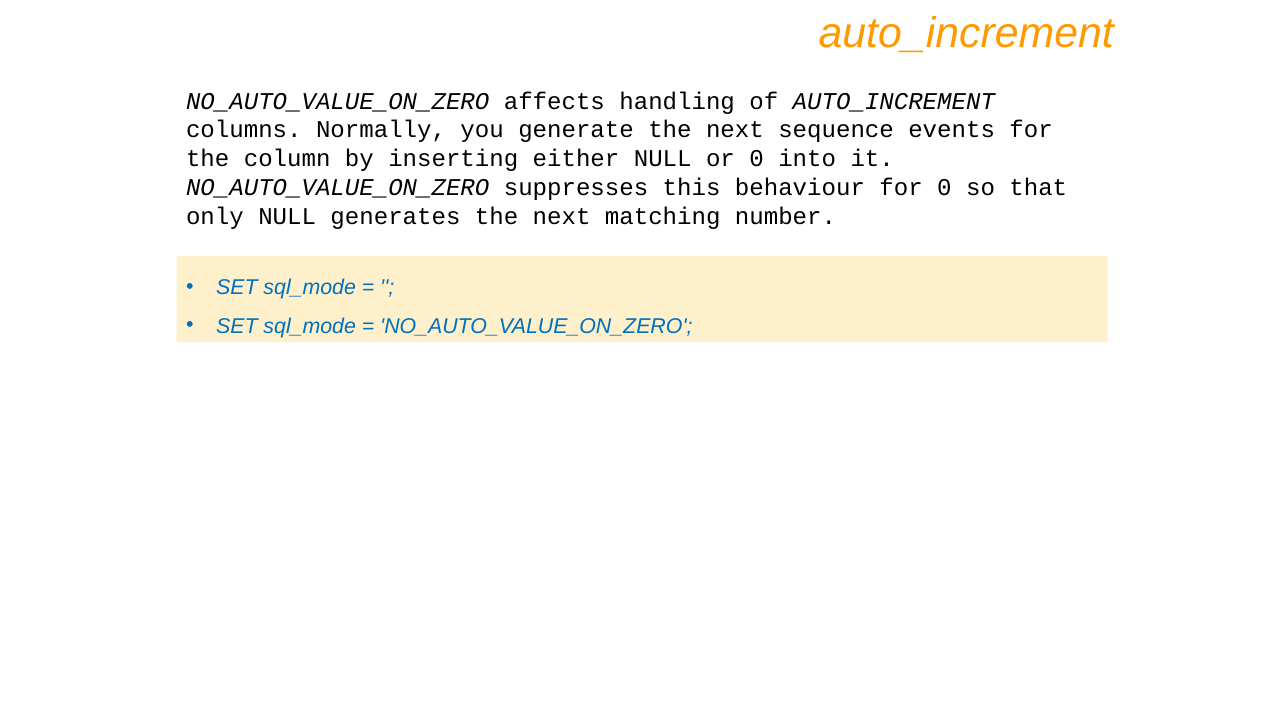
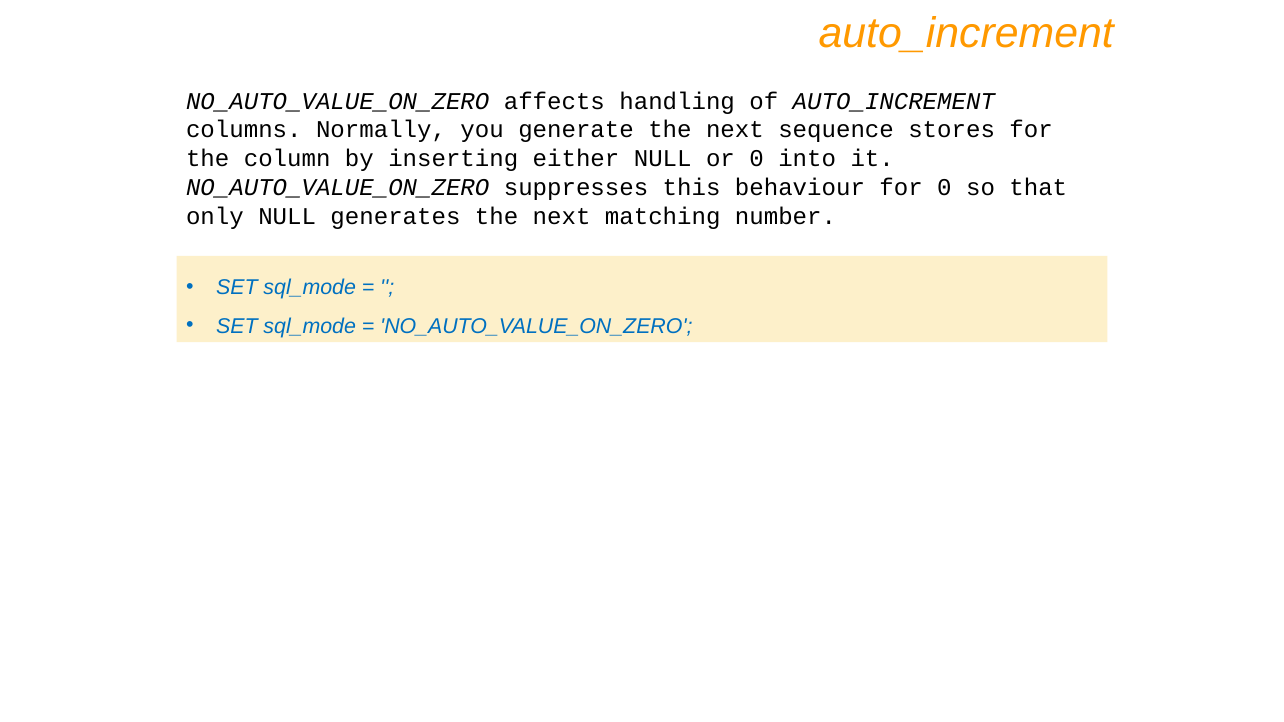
events: events -> stores
